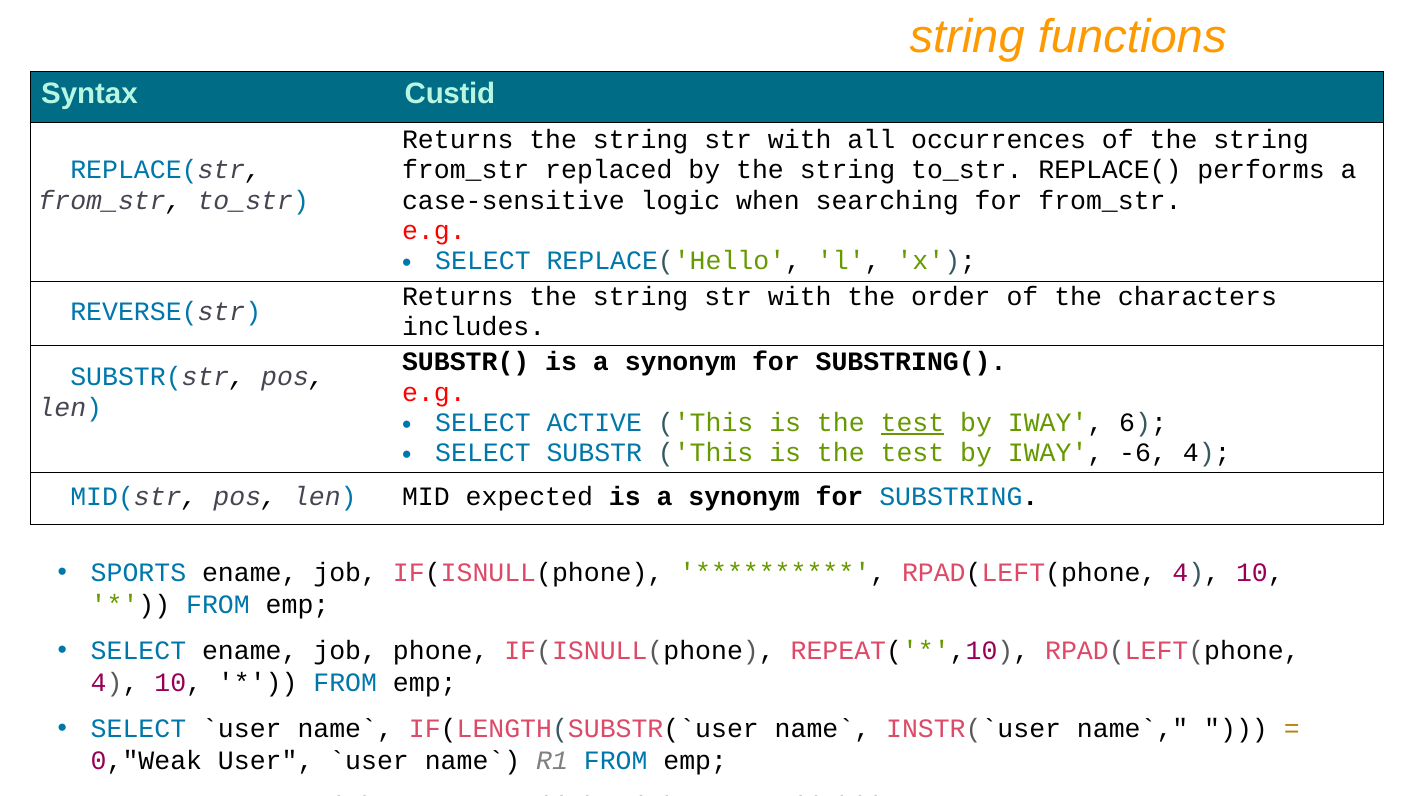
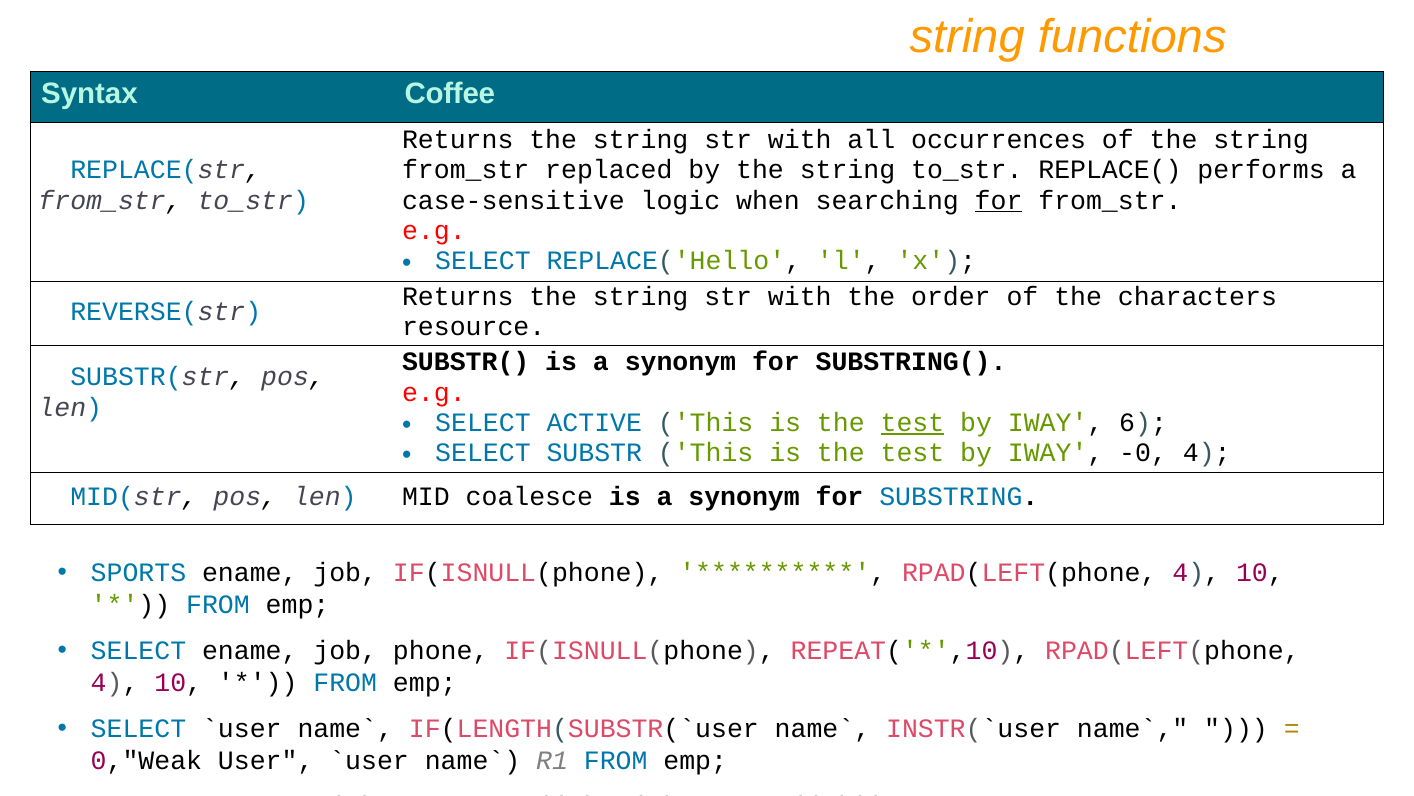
Custid: Custid -> Coffee
for at (999, 200) underline: none -> present
includes: includes -> resource
-6: -6 -> -0
expected: expected -> coalesce
